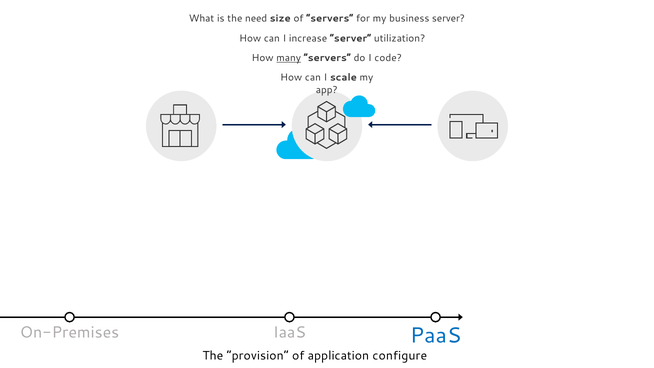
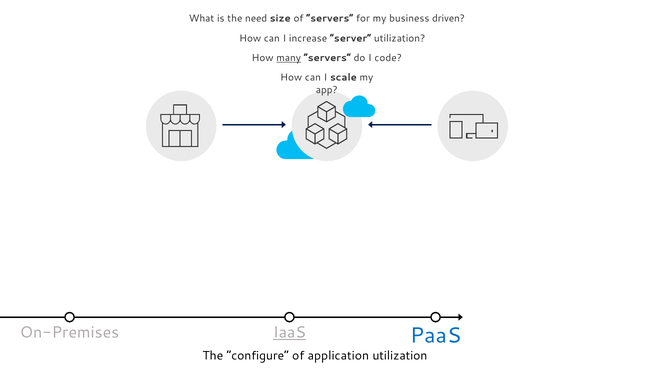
business server: server -> driven
IaaS underline: none -> present
provision: provision -> configure
application configure: configure -> utilization
